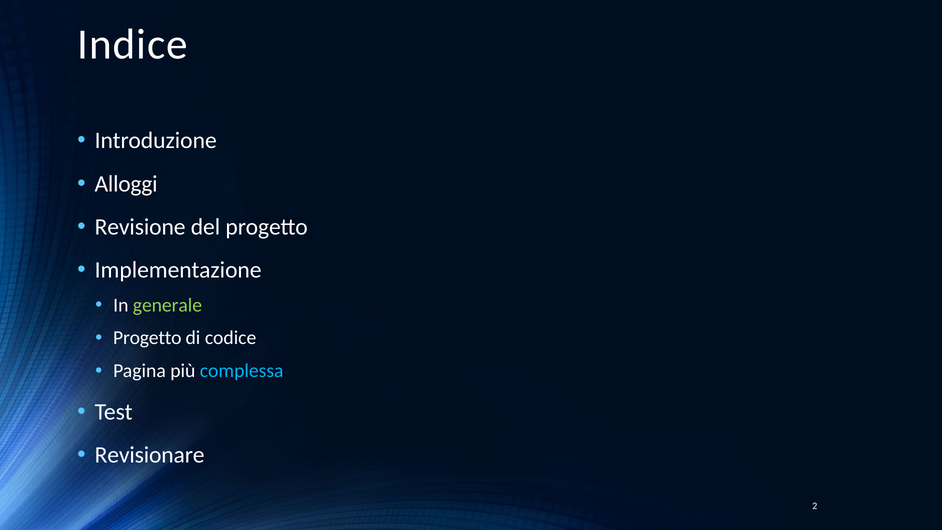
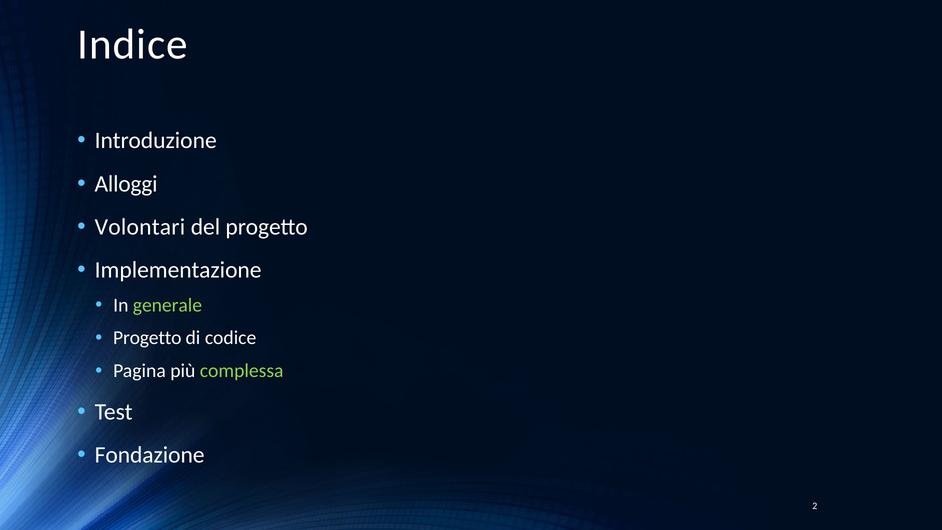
Revisione: Revisione -> Volontari
complessa colour: light blue -> light green
Revisionare: Revisionare -> Fondazione
